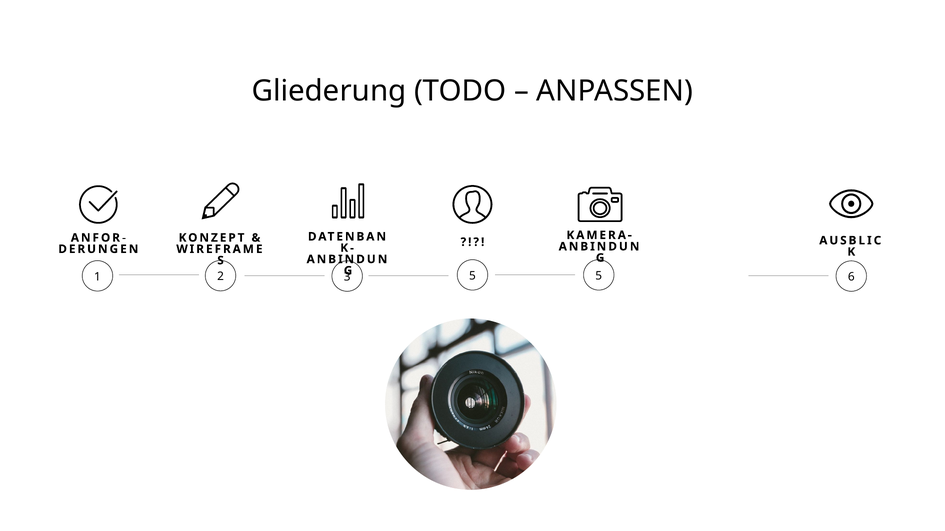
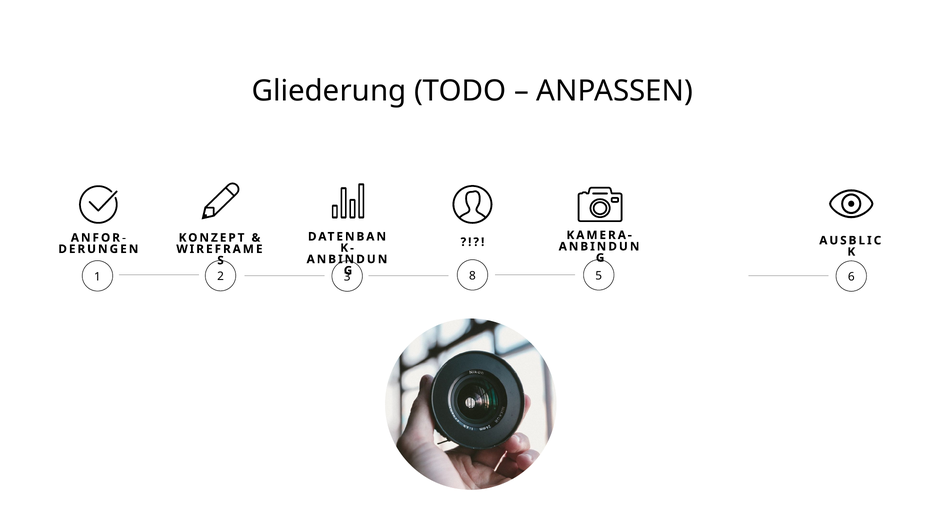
5 at (472, 276): 5 -> 8
